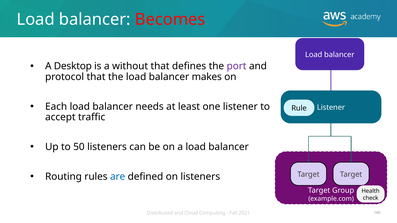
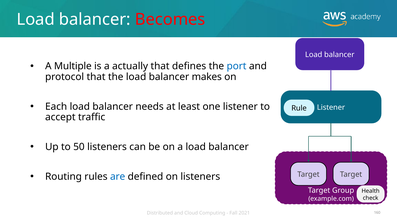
Desktop: Desktop -> Multiple
without: without -> actually
port colour: purple -> blue
